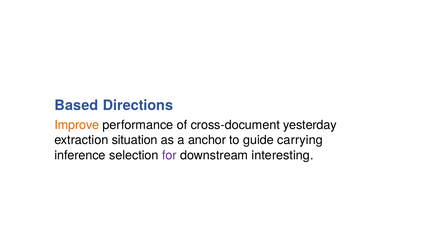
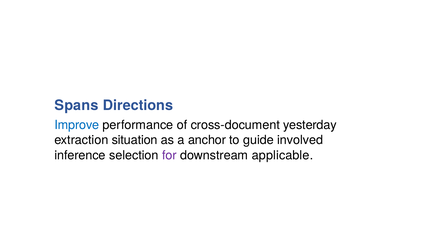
Based: Based -> Spans
Improve colour: orange -> blue
carrying: carrying -> involved
interesting: interesting -> applicable
